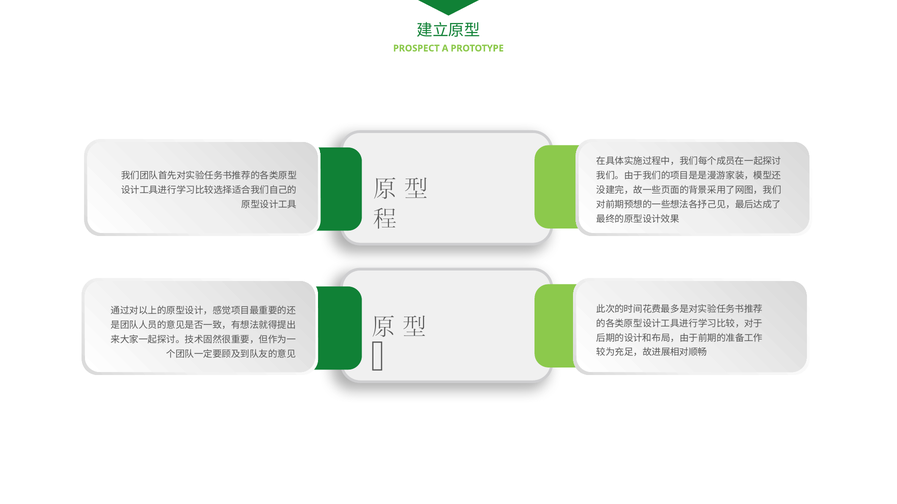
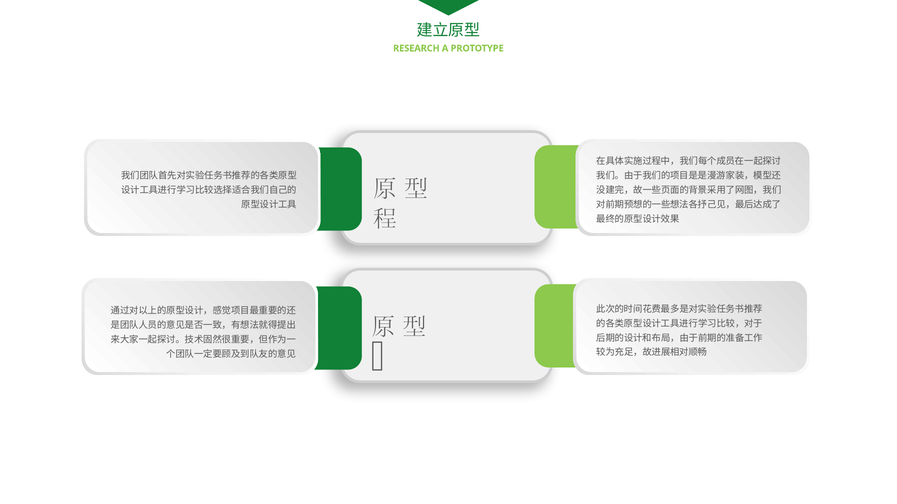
PROSPECT: PROSPECT -> RESEARCH
